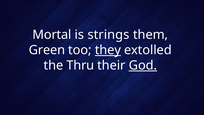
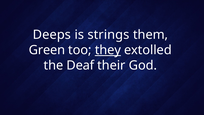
Mortal: Mortal -> Deeps
Thru: Thru -> Deaf
God underline: present -> none
